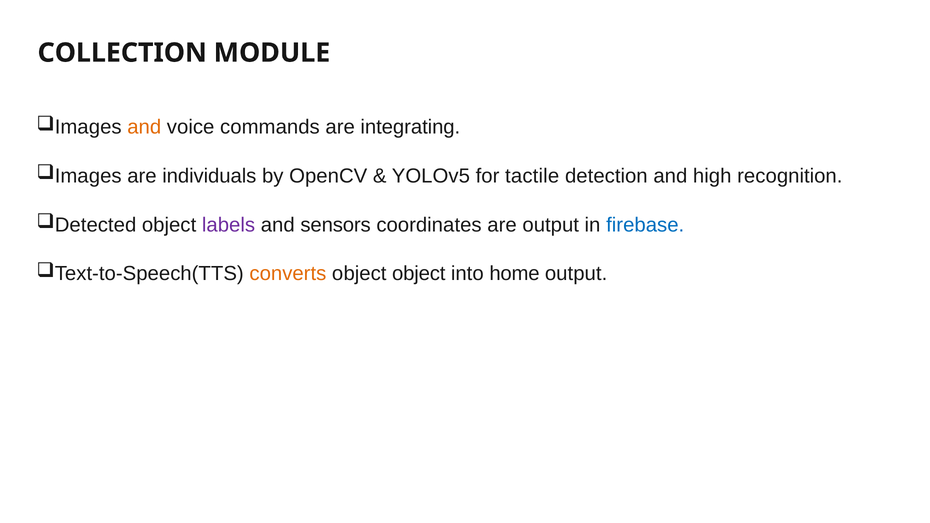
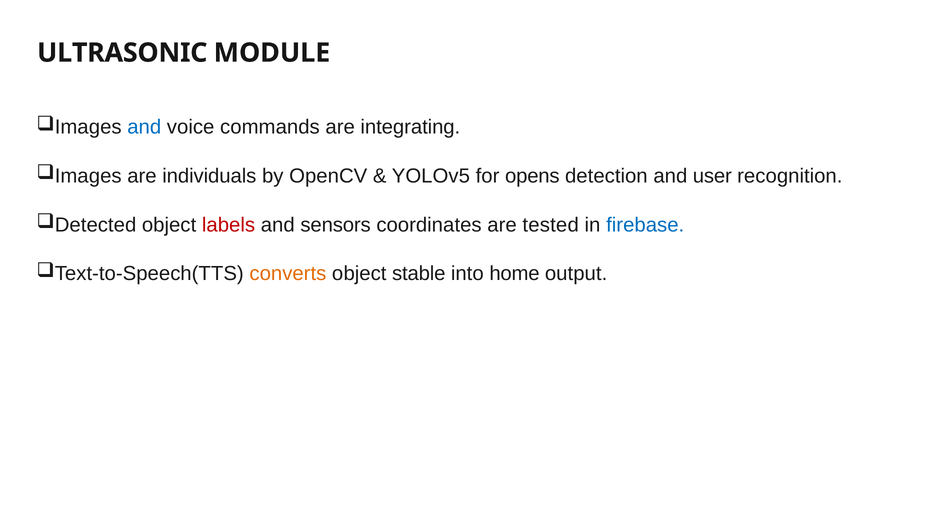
COLLECTION: COLLECTION -> ULTRASONIC
and at (144, 127) colour: orange -> blue
tactile: tactile -> opens
high: high -> user
labels colour: purple -> red
are output: output -> tested
object object: object -> stable
